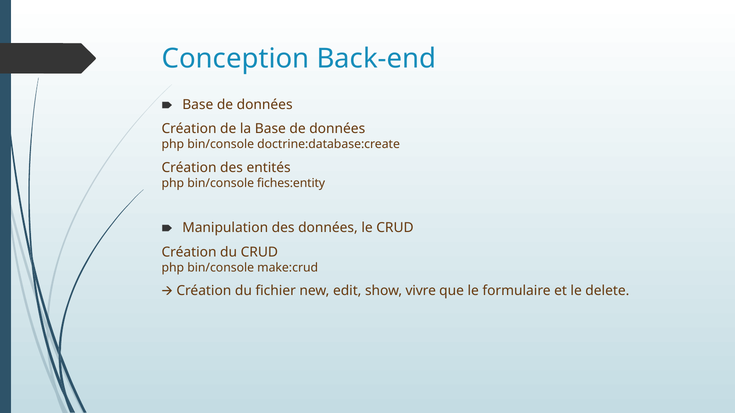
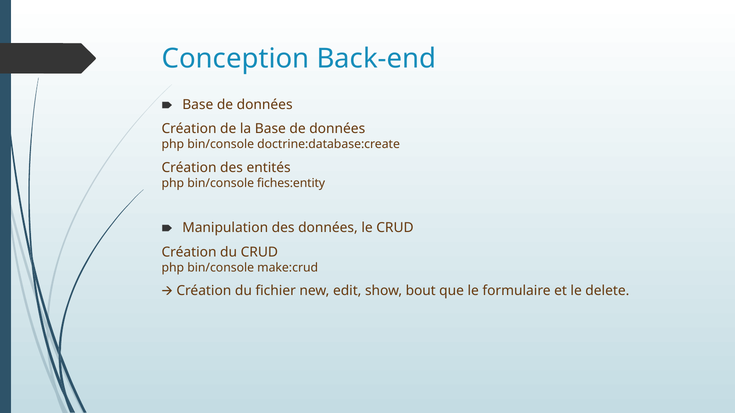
vivre: vivre -> bout
